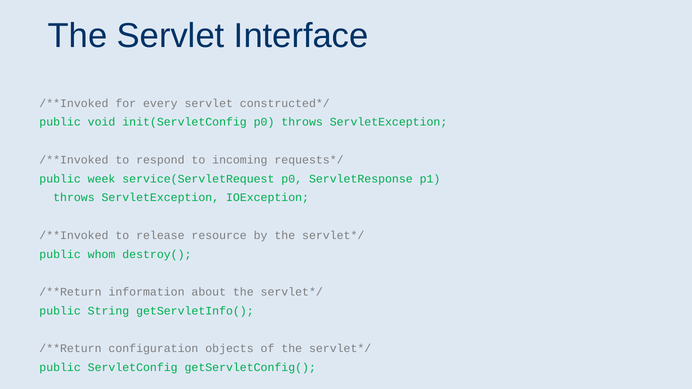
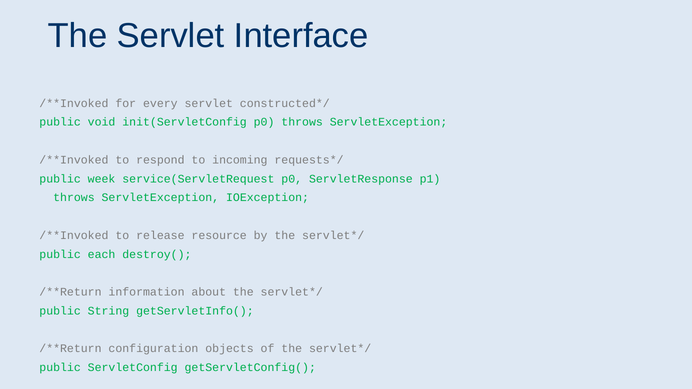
whom: whom -> each
